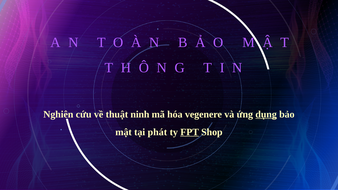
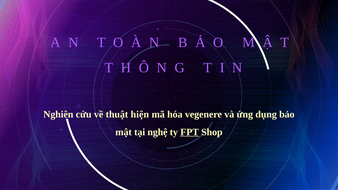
ninh: ninh -> hiện
dụng underline: present -> none
phát: phát -> nghệ
